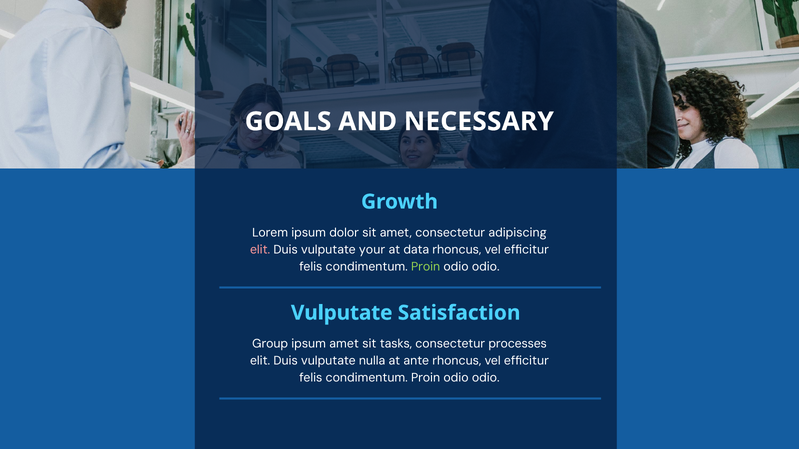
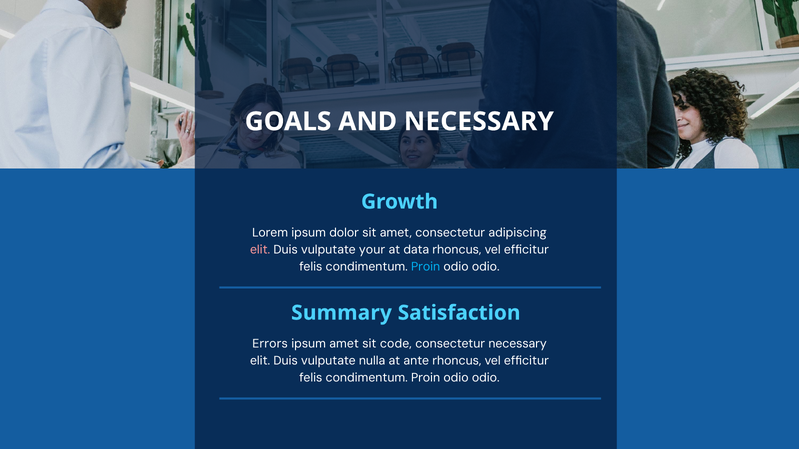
Proin at (426, 267) colour: light green -> light blue
Vulputate at (342, 313): Vulputate -> Summary
Group: Group -> Errors
tasks: tasks -> code
consectetur processes: processes -> necessary
